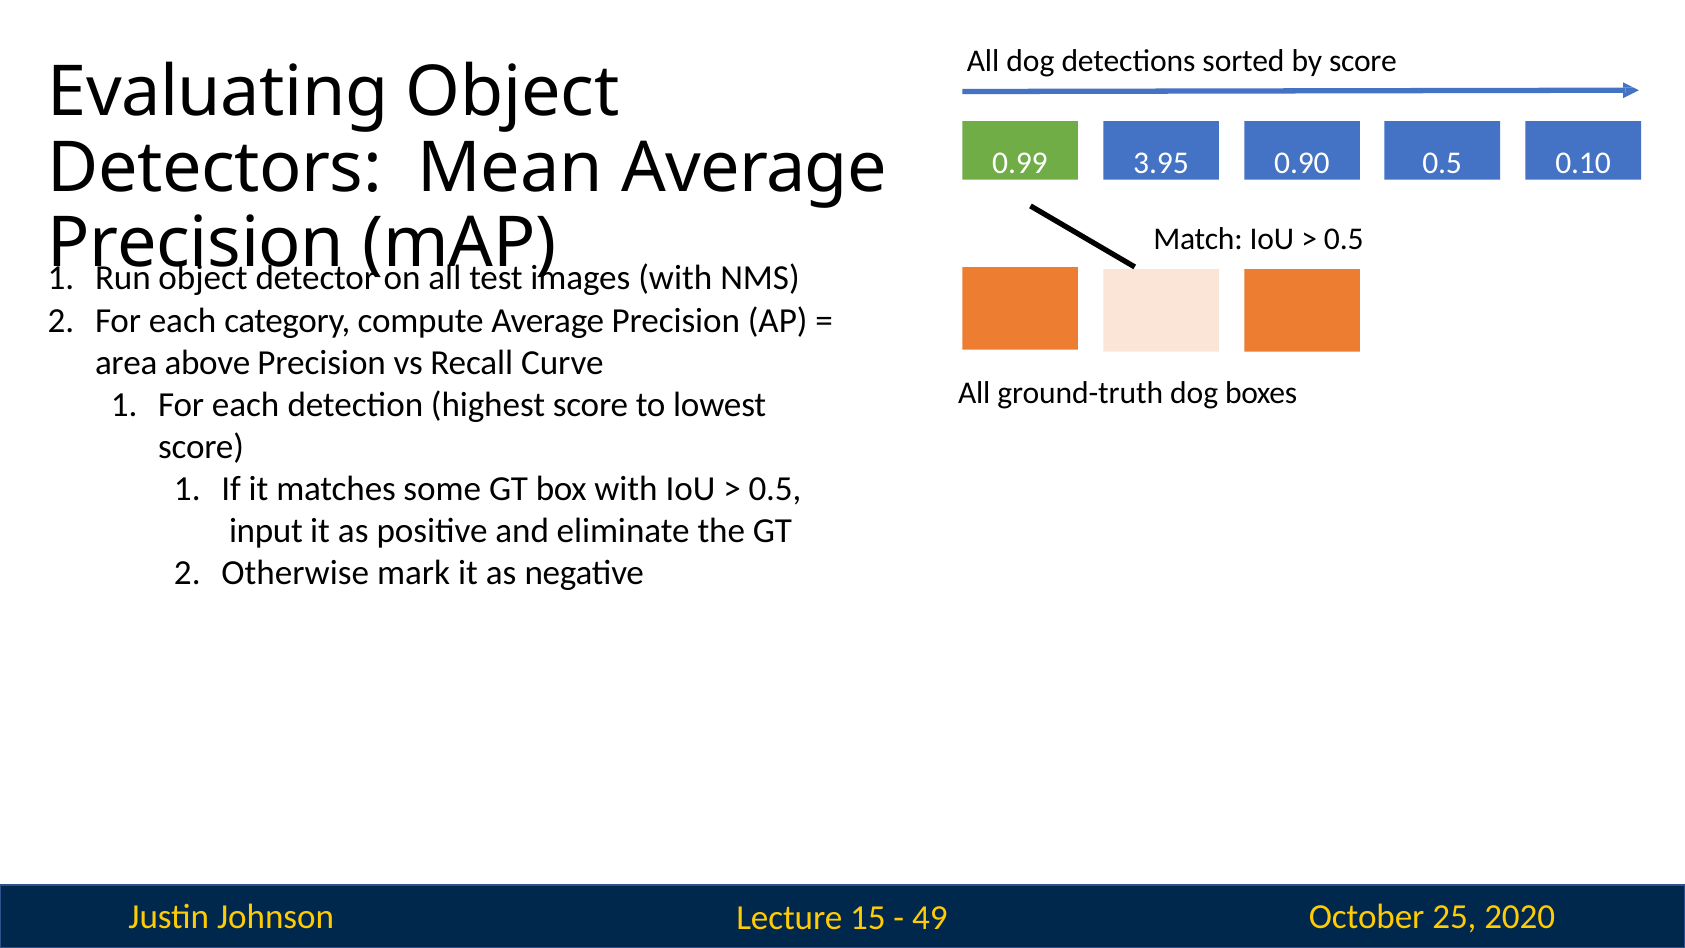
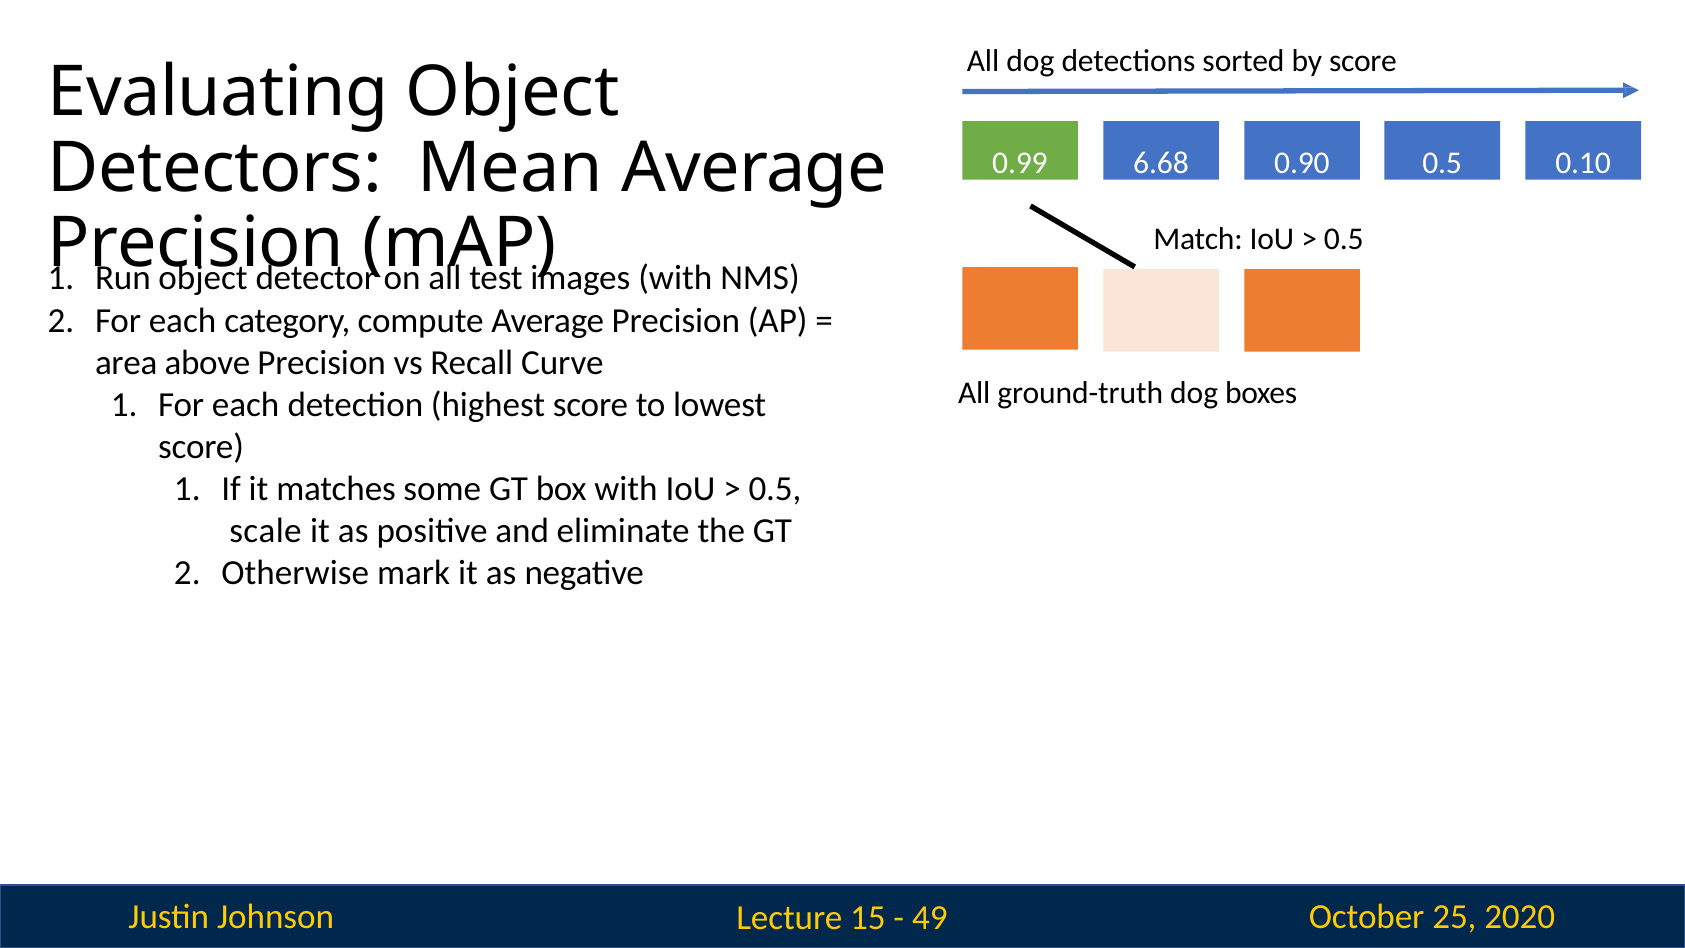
3.95: 3.95 -> 6.68
input: input -> scale
